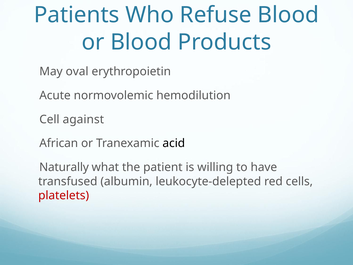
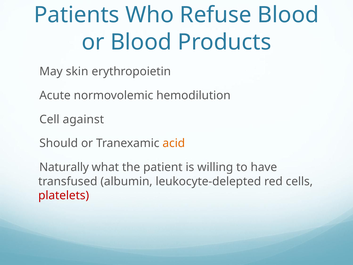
oval: oval -> skin
African: African -> Should
acid colour: black -> orange
